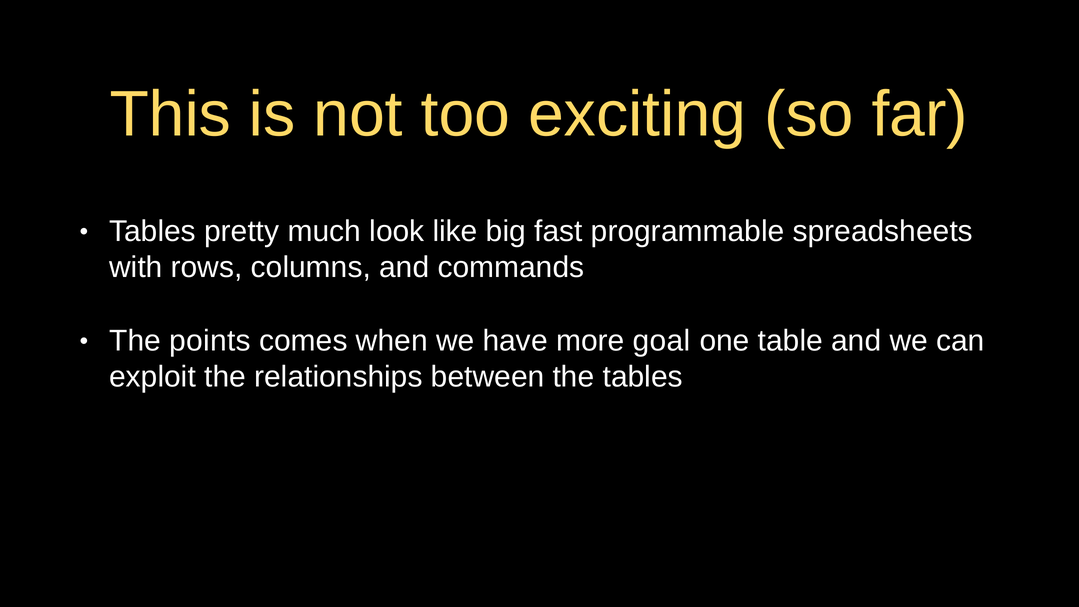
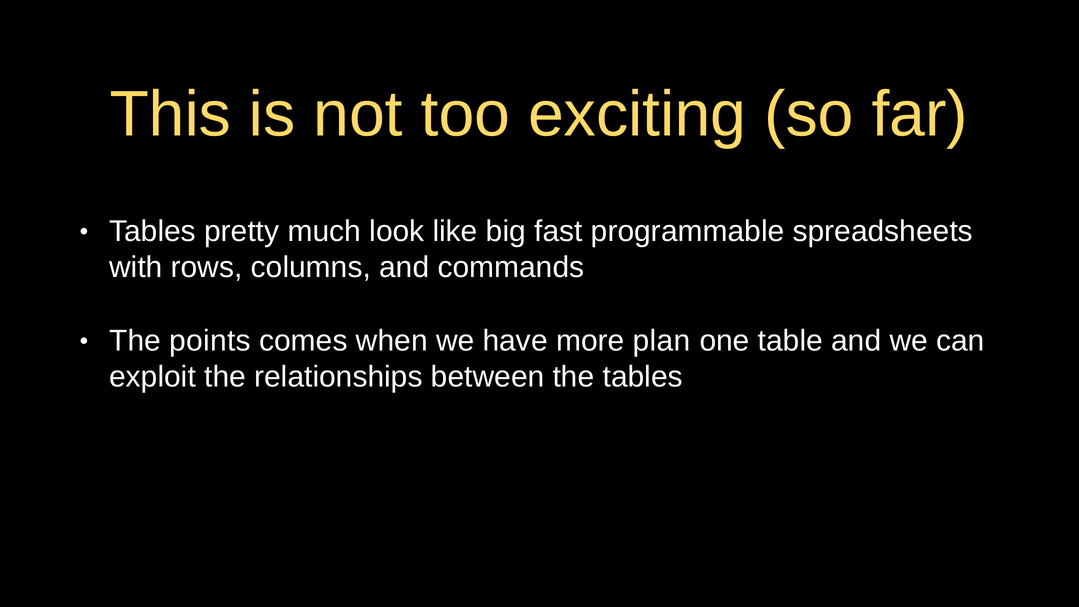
goal: goal -> plan
